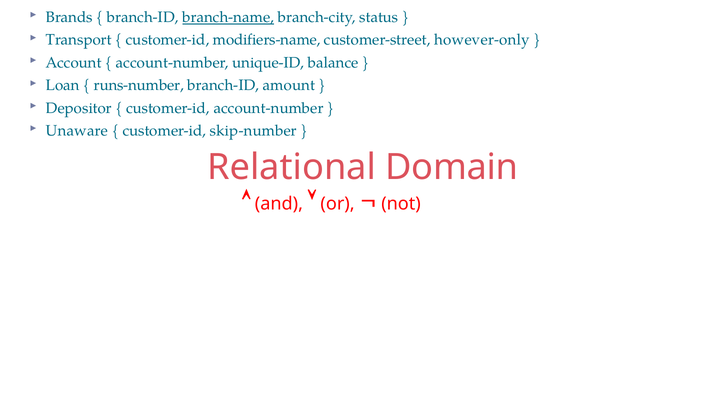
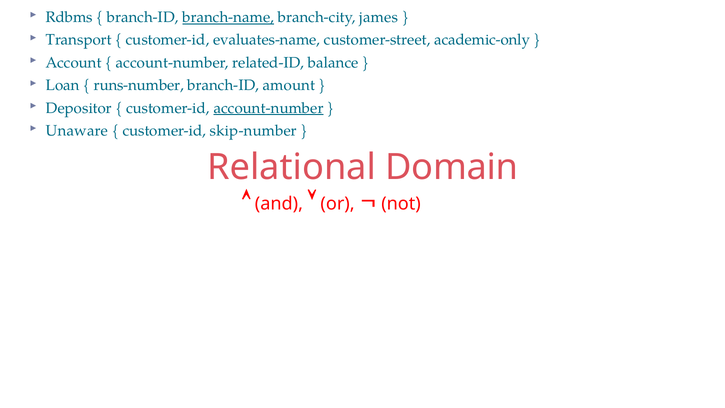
Brands: Brands -> Rdbms
status: status -> james
modifiers-name: modifiers-name -> evaluates-name
however-only: however-only -> academic-only
unique-ID: unique-ID -> related-ID
account-number at (269, 108) underline: none -> present
